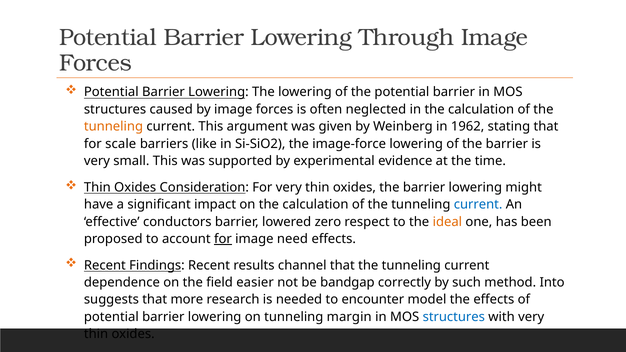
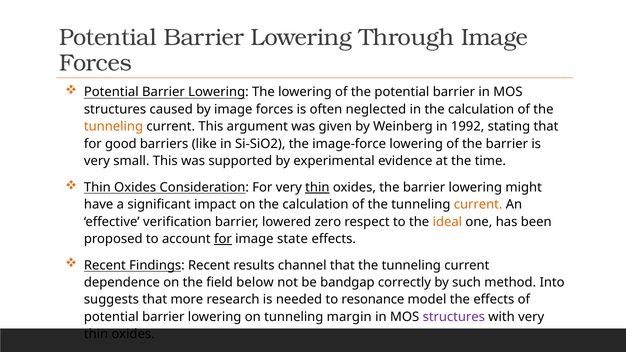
1962: 1962 -> 1992
scale: scale -> good
thin at (317, 187) underline: none -> present
current at (478, 205) colour: blue -> orange
conductors: conductors -> verification
need: need -> state
easier: easier -> below
encounter: encounter -> resonance
structures at (454, 317) colour: blue -> purple
